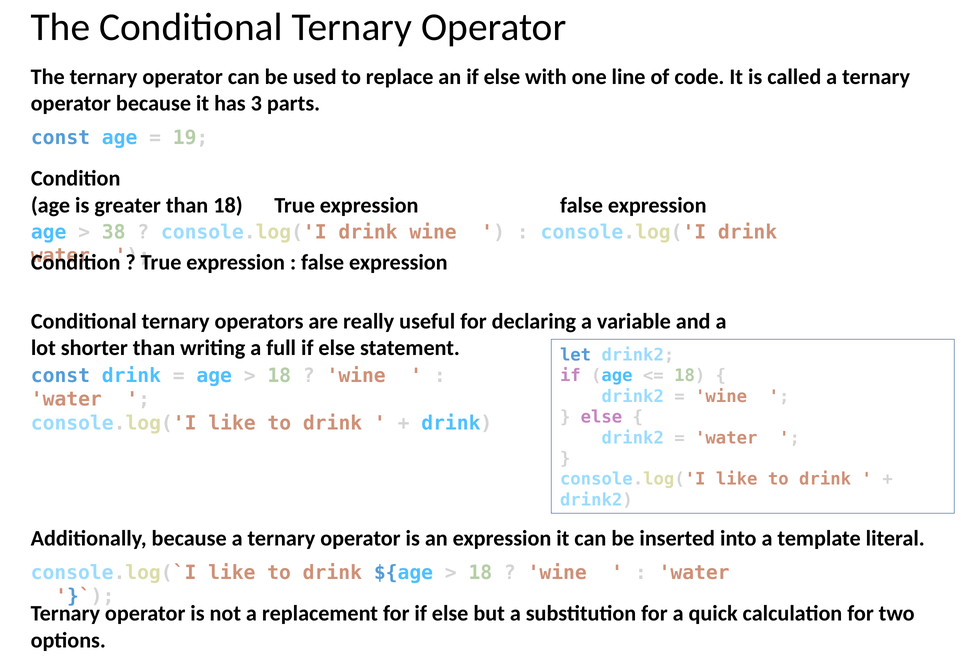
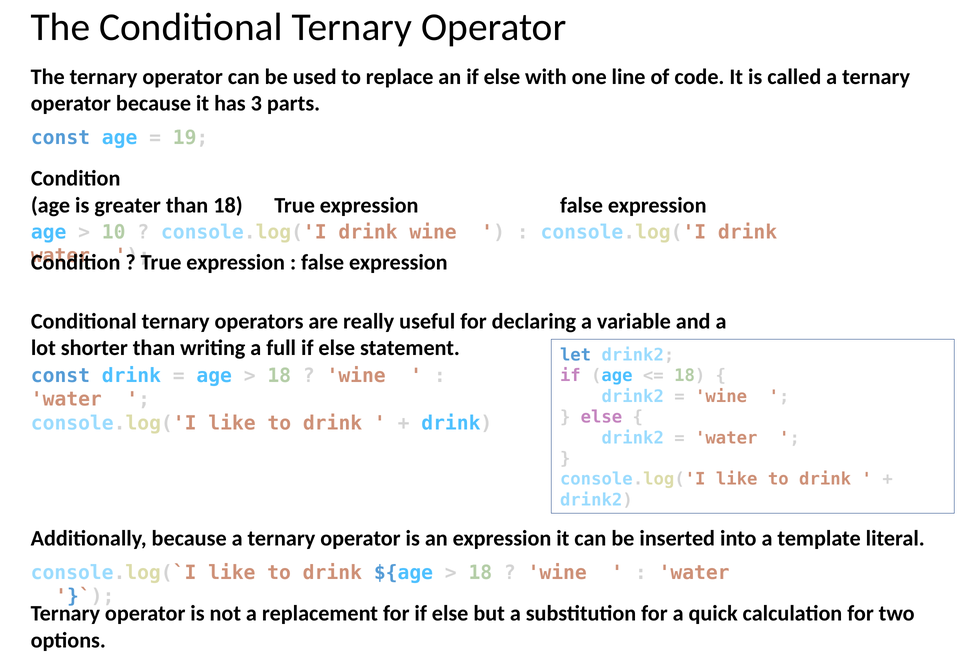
38: 38 -> 10
